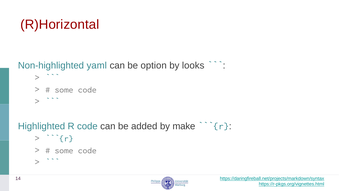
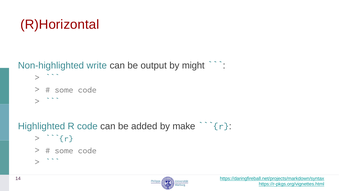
yaml: yaml -> write
option: option -> output
looks: looks -> might
